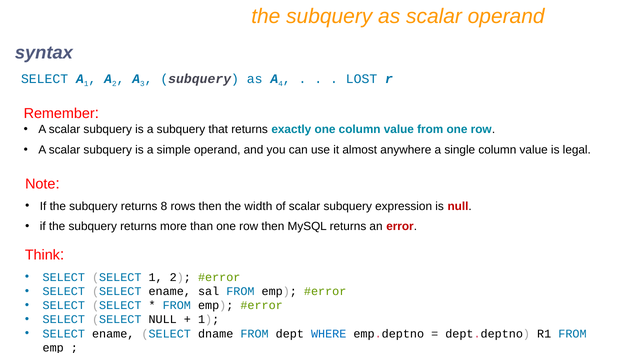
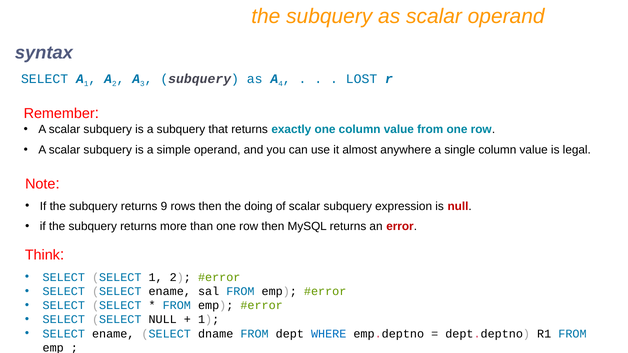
8: 8 -> 9
width: width -> doing
